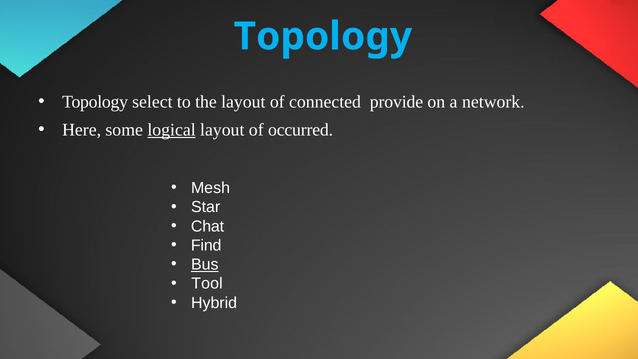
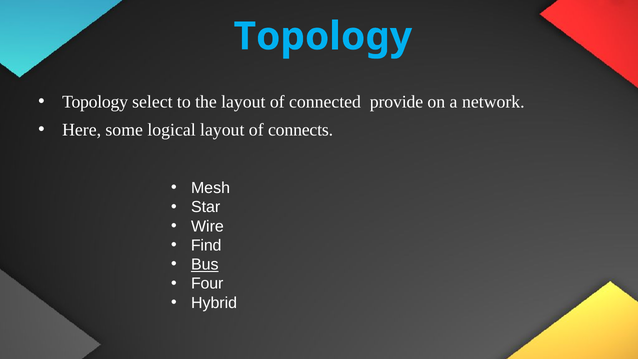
logical underline: present -> none
occurred: occurred -> connects
Chat: Chat -> Wire
Tool: Tool -> Four
